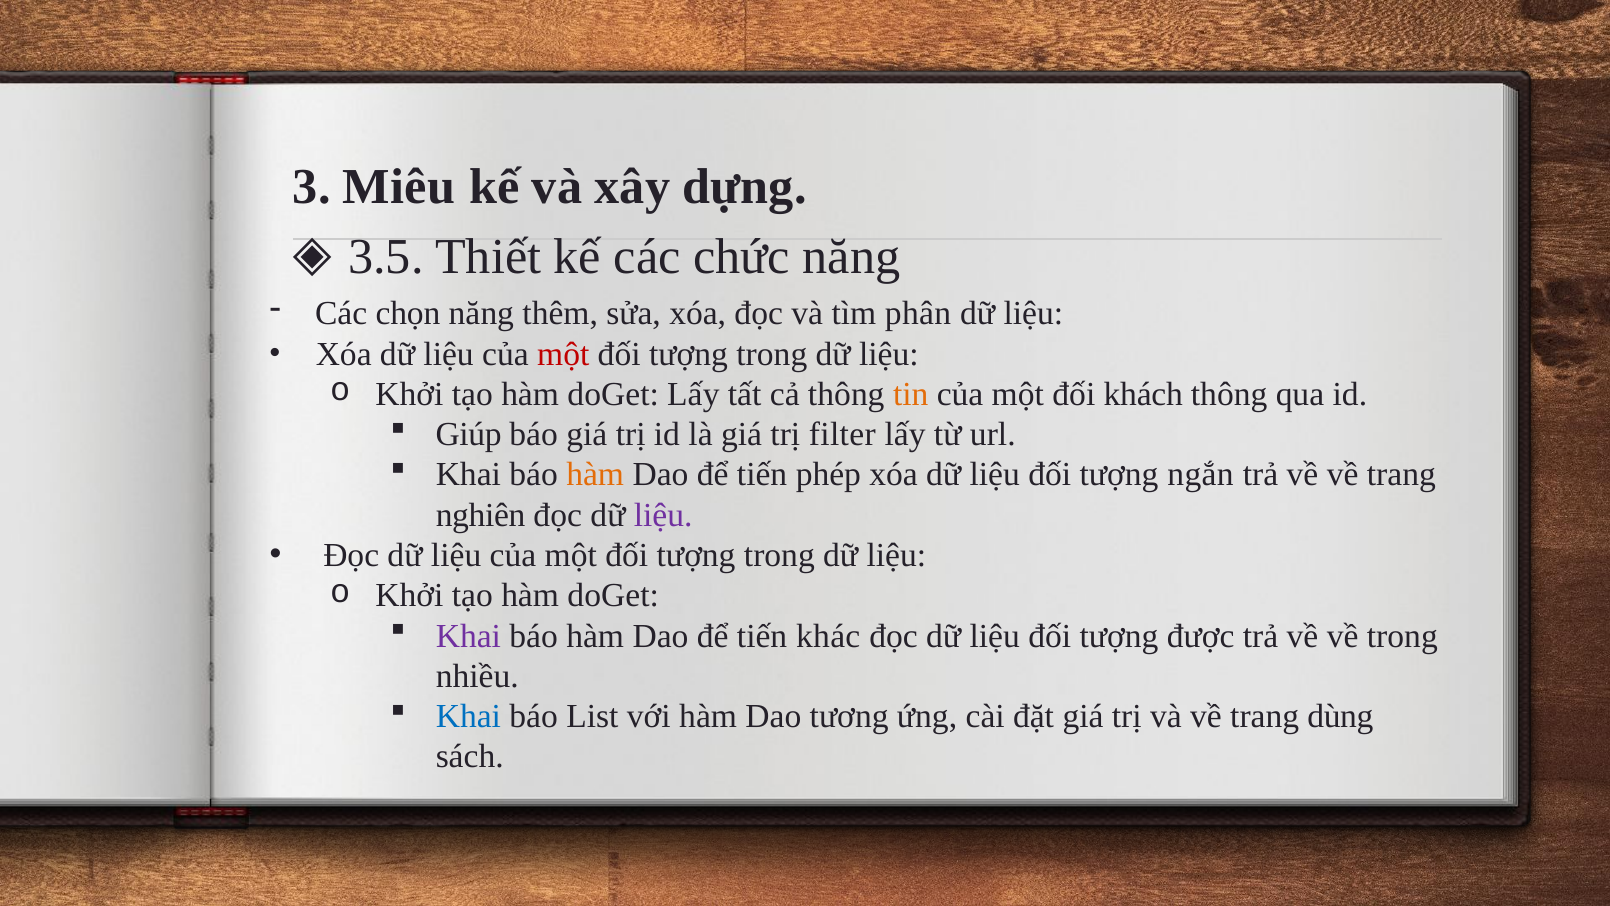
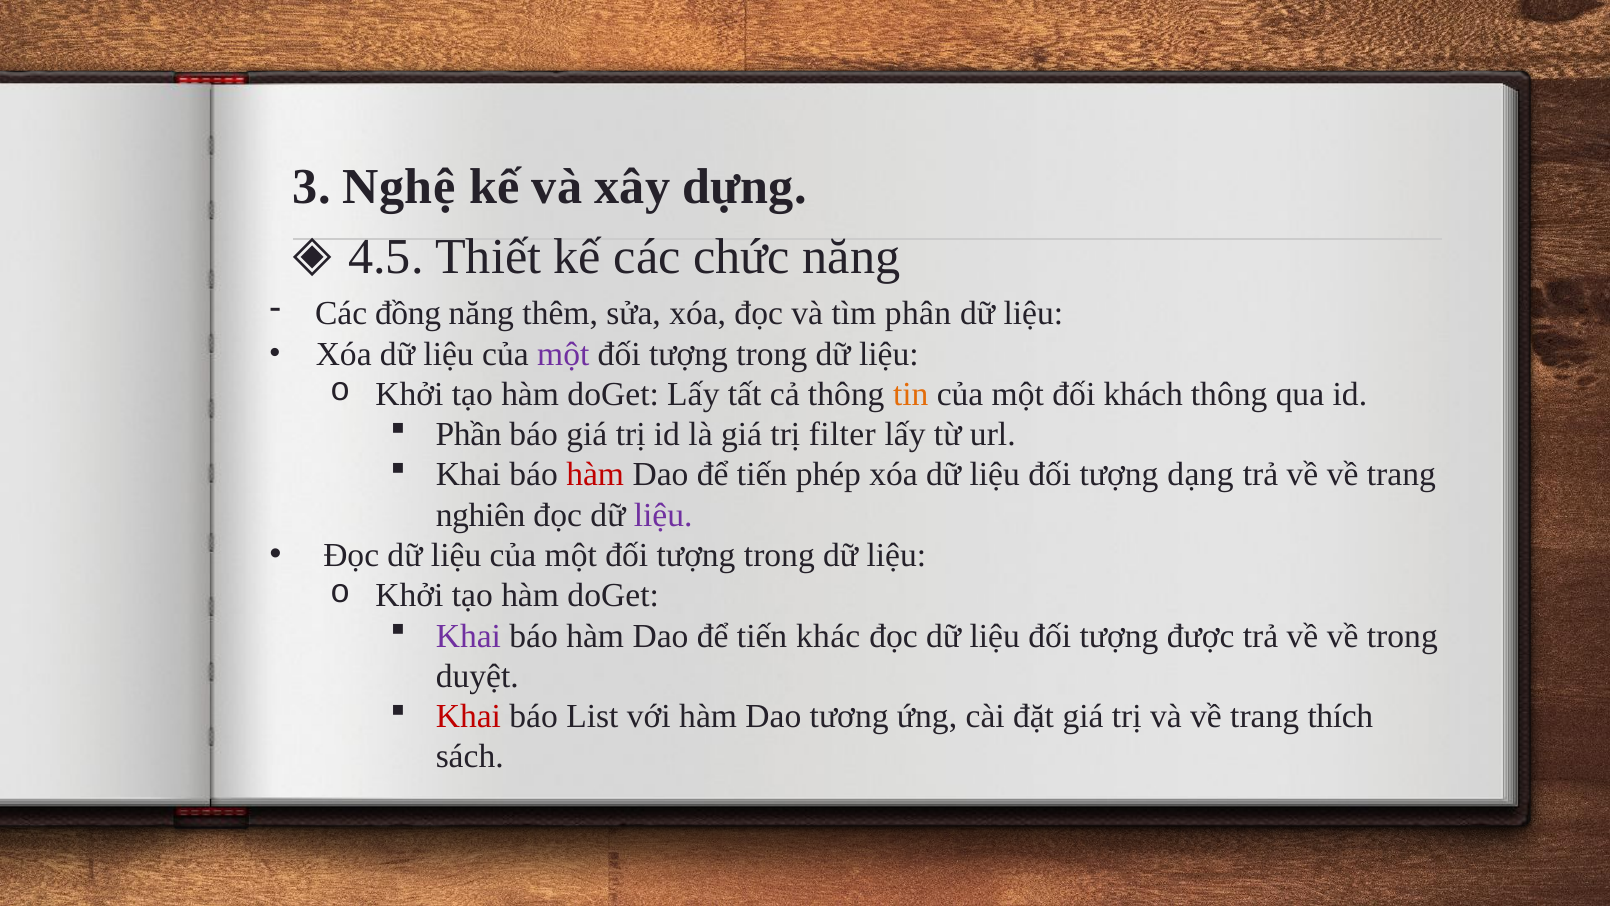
Miêu: Miêu -> Nghệ
3.5: 3.5 -> 4.5
chọn: chọn -> đồng
một at (563, 354) colour: red -> purple
Giúp: Giúp -> Phần
hàm at (595, 475) colour: orange -> red
ngắn: ngắn -> dạng
nhiều: nhiều -> duyệt
Khai at (468, 716) colour: blue -> red
dùng: dùng -> thích
